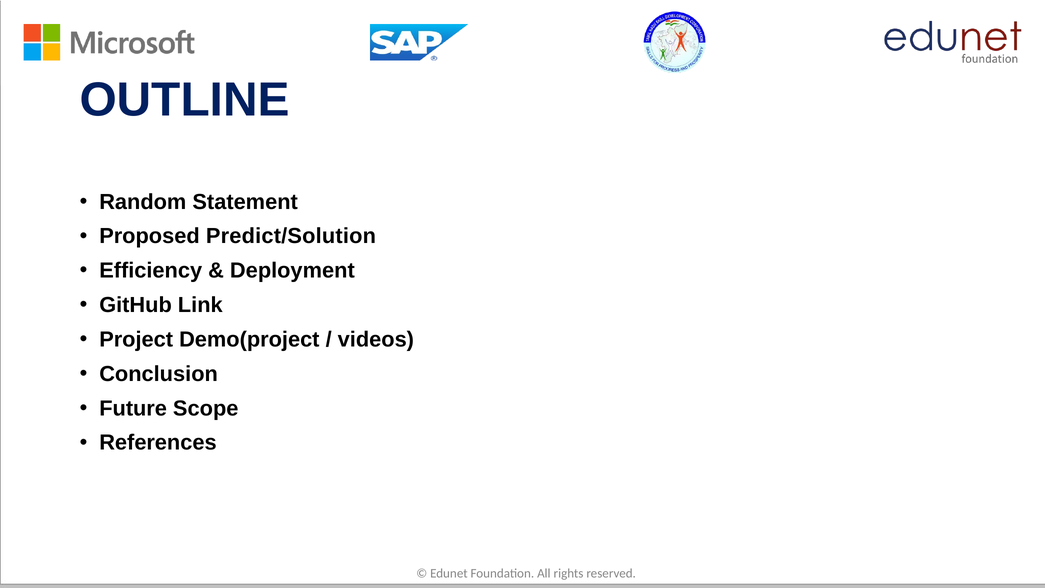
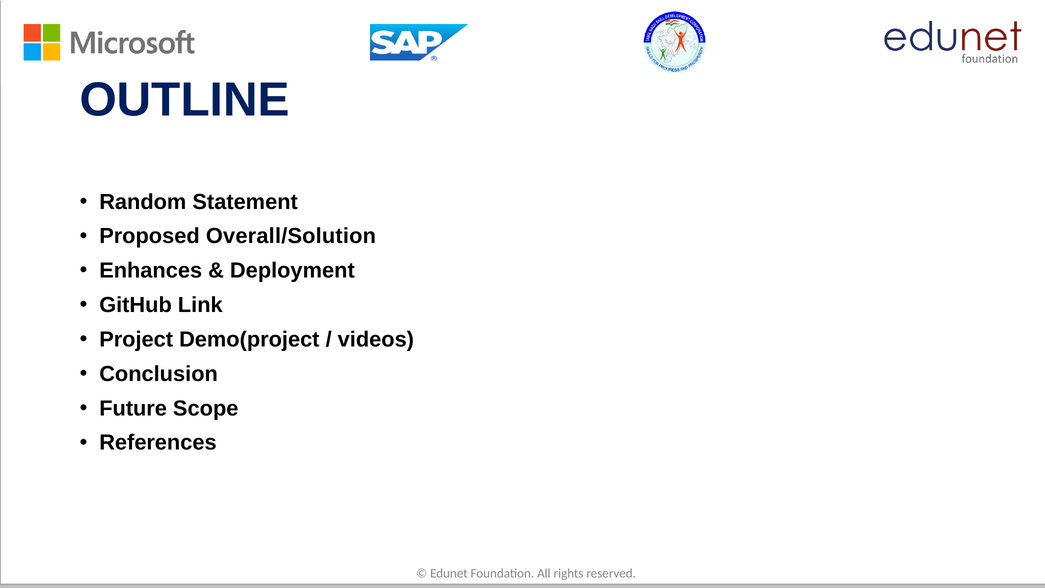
Predict/Solution: Predict/Solution -> Overall/Solution
Efficiency: Efficiency -> Enhances
